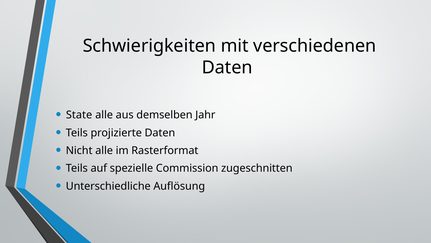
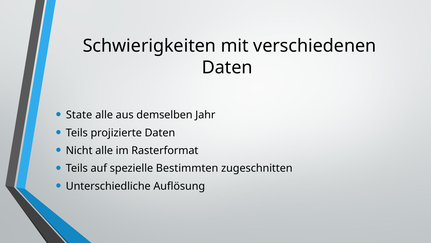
Commission: Commission -> Bestimmten
